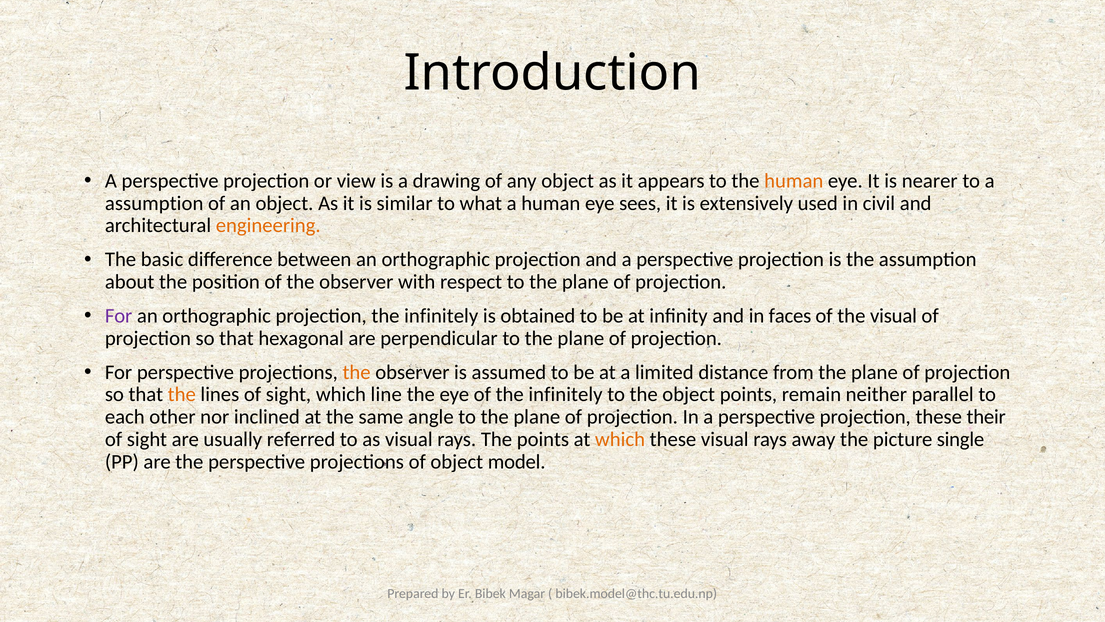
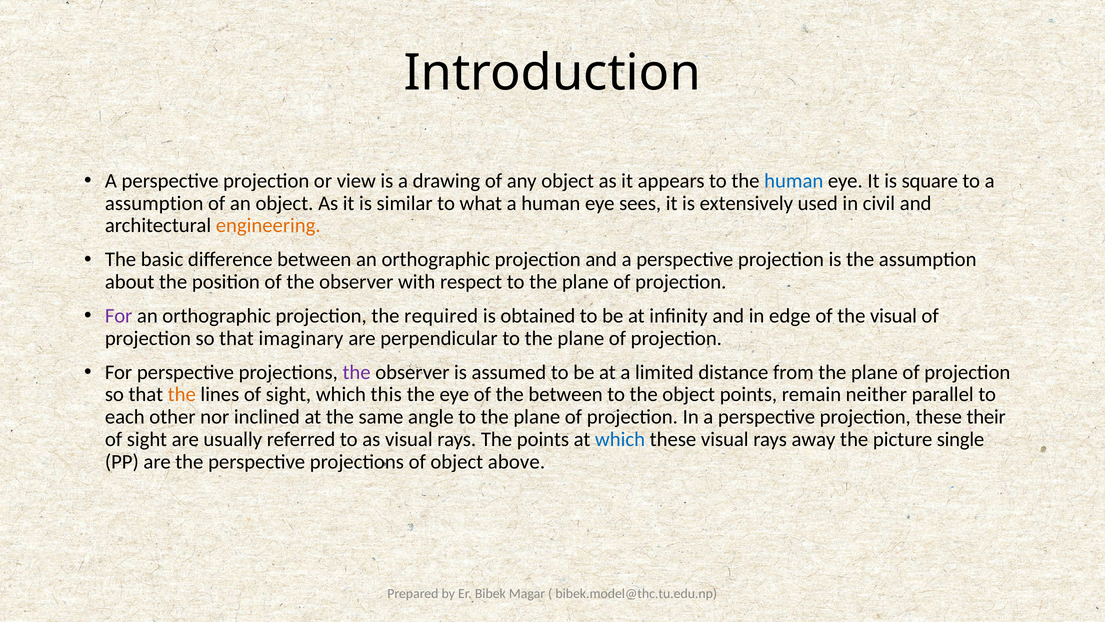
human at (794, 181) colour: orange -> blue
nearer: nearer -> square
projection the infinitely: infinitely -> required
faces: faces -> edge
hexagonal: hexagonal -> imaginary
the at (357, 372) colour: orange -> purple
line: line -> this
of the infinitely: infinitely -> between
which at (620, 439) colour: orange -> blue
model: model -> above
